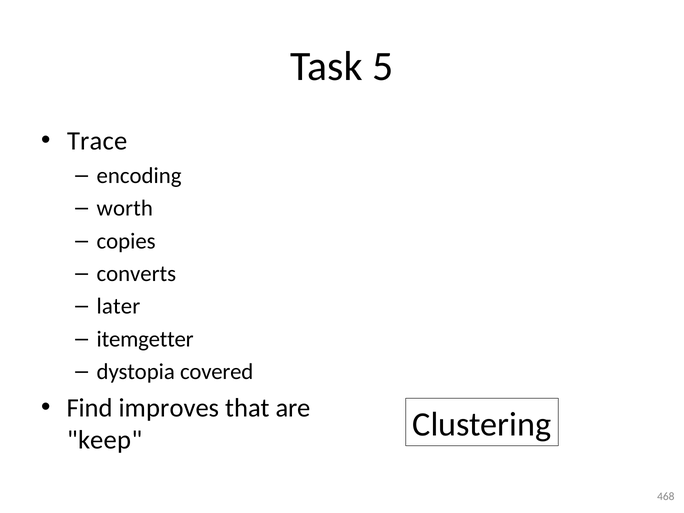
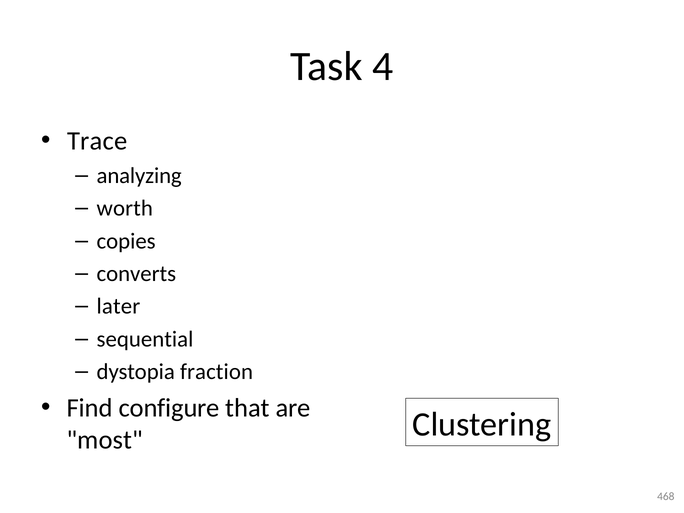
5: 5 -> 4
encoding: encoding -> analyzing
itemgetter: itemgetter -> sequential
covered: covered -> fraction
improves: improves -> configure
keep: keep -> most
